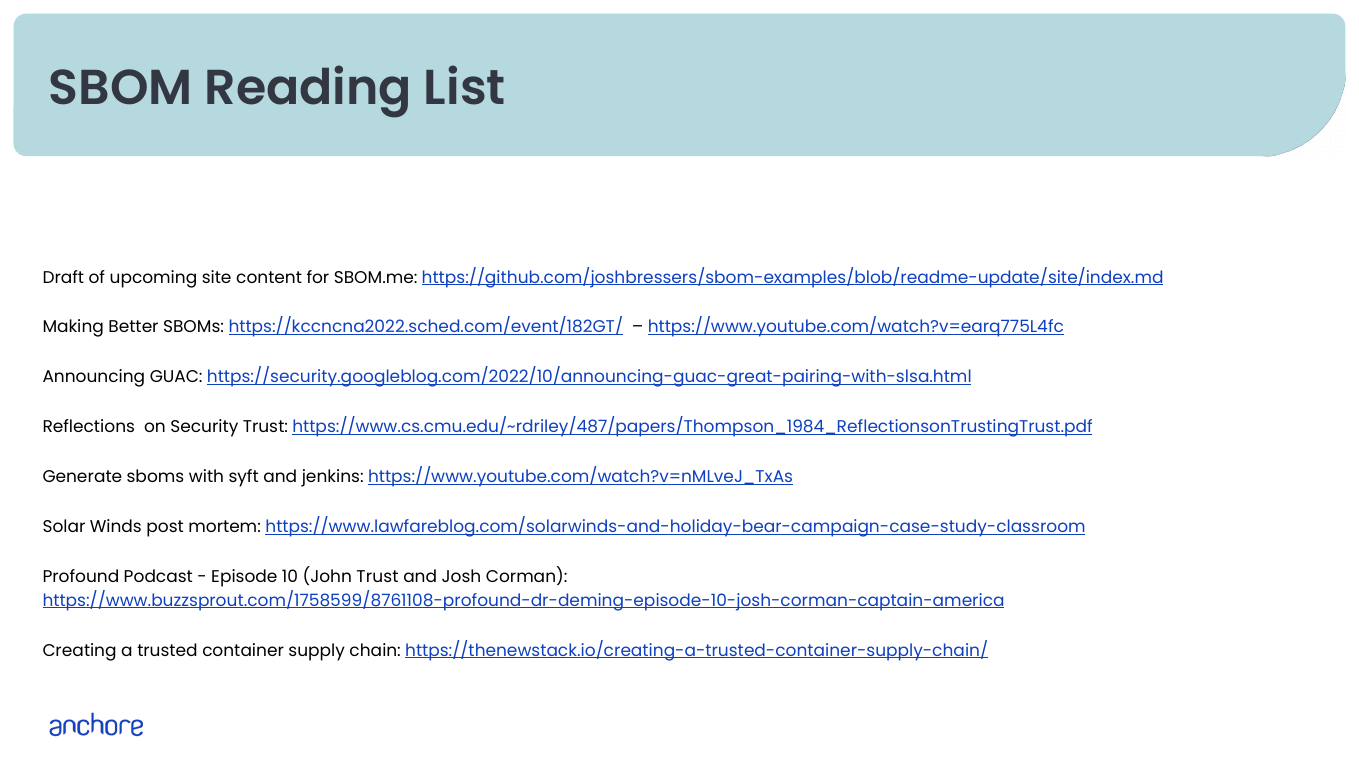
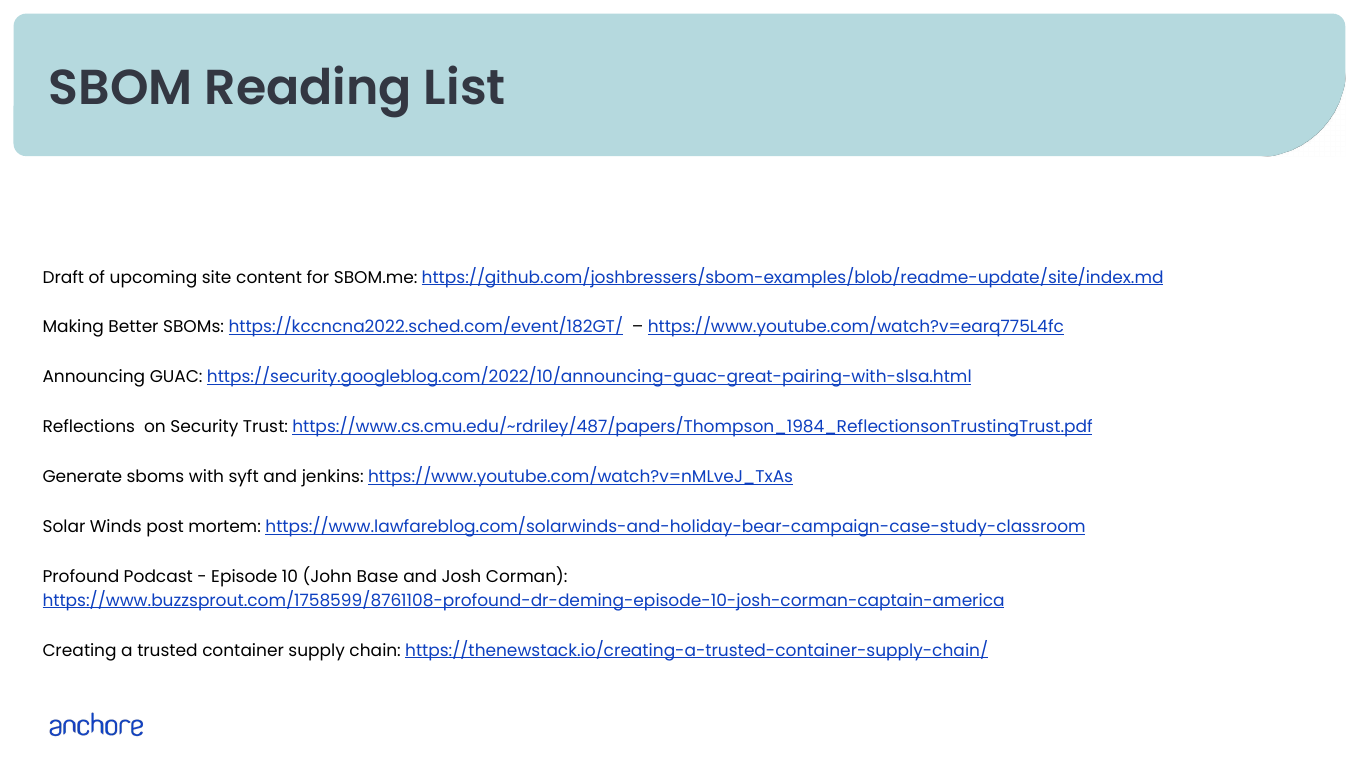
John Trust: Trust -> Base
